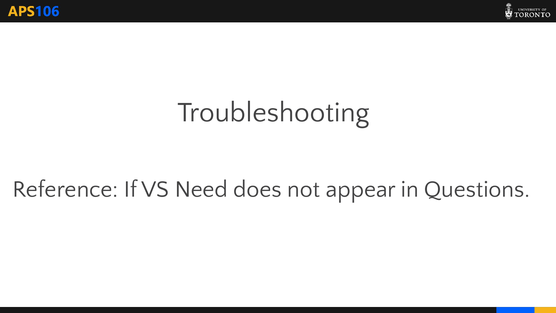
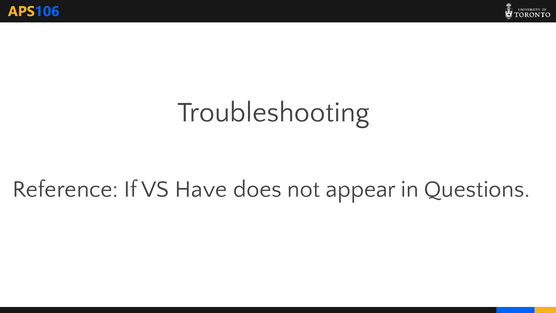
Need: Need -> Have
